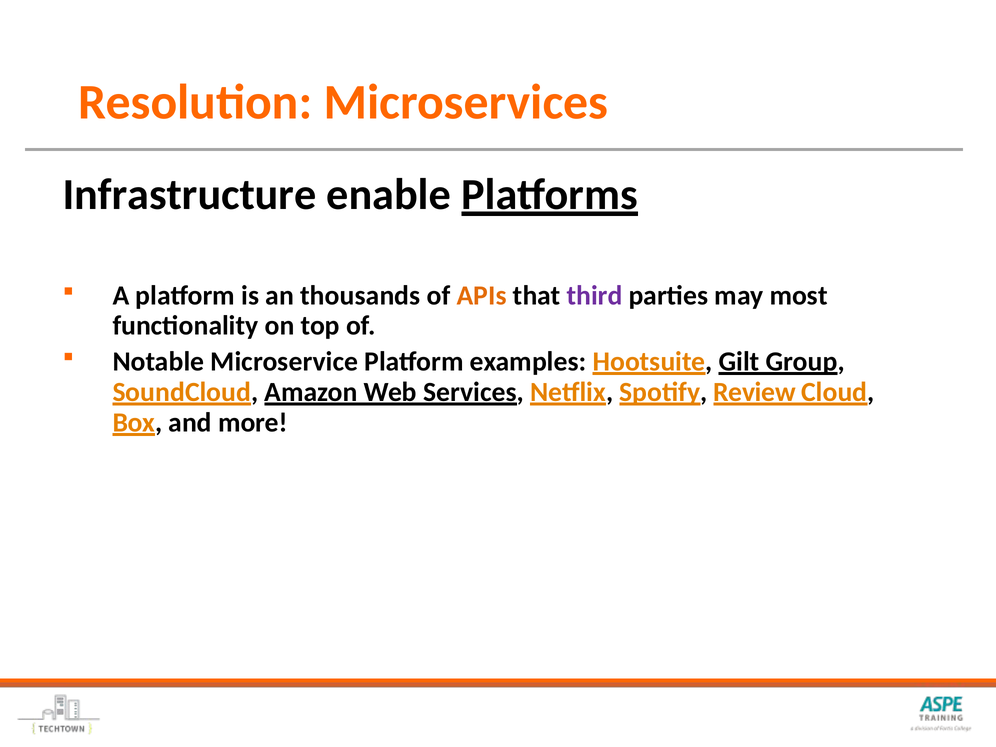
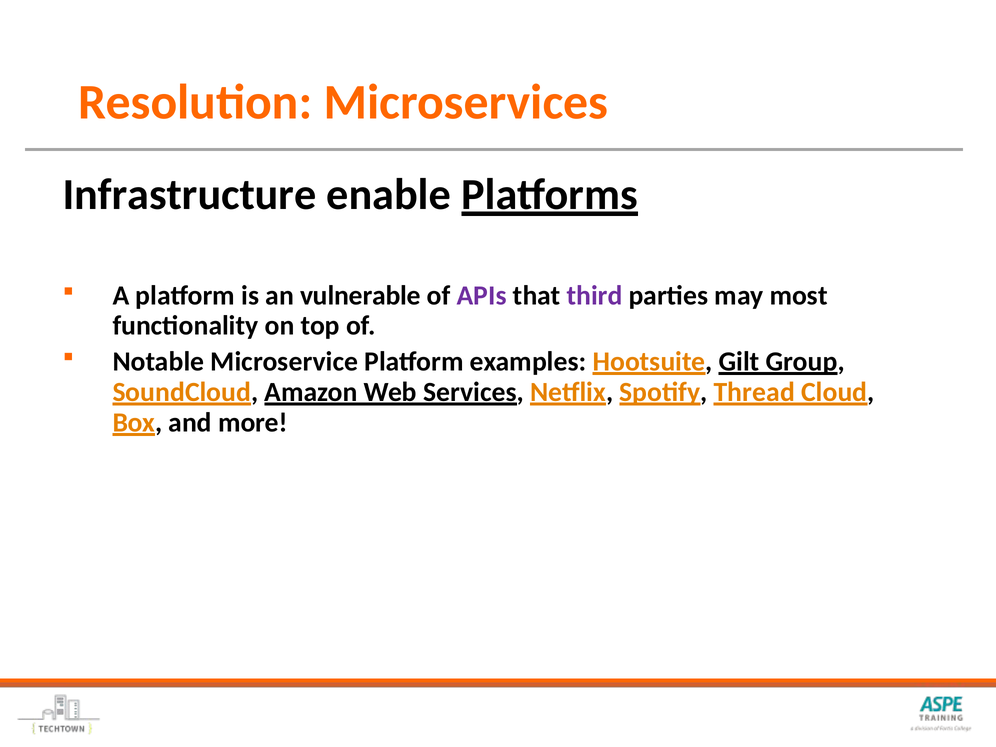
thousands: thousands -> vulnerable
APIs colour: orange -> purple
Review: Review -> Thread
